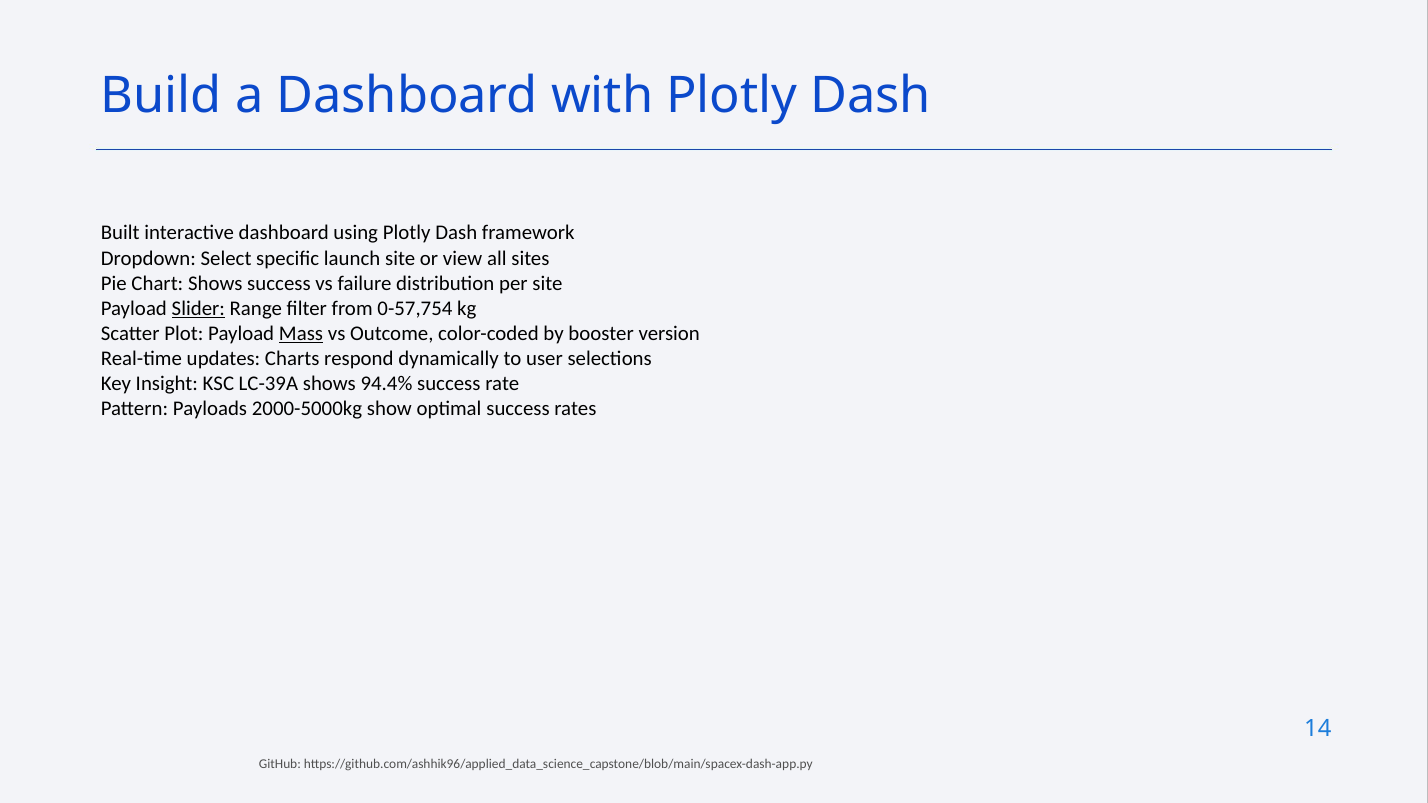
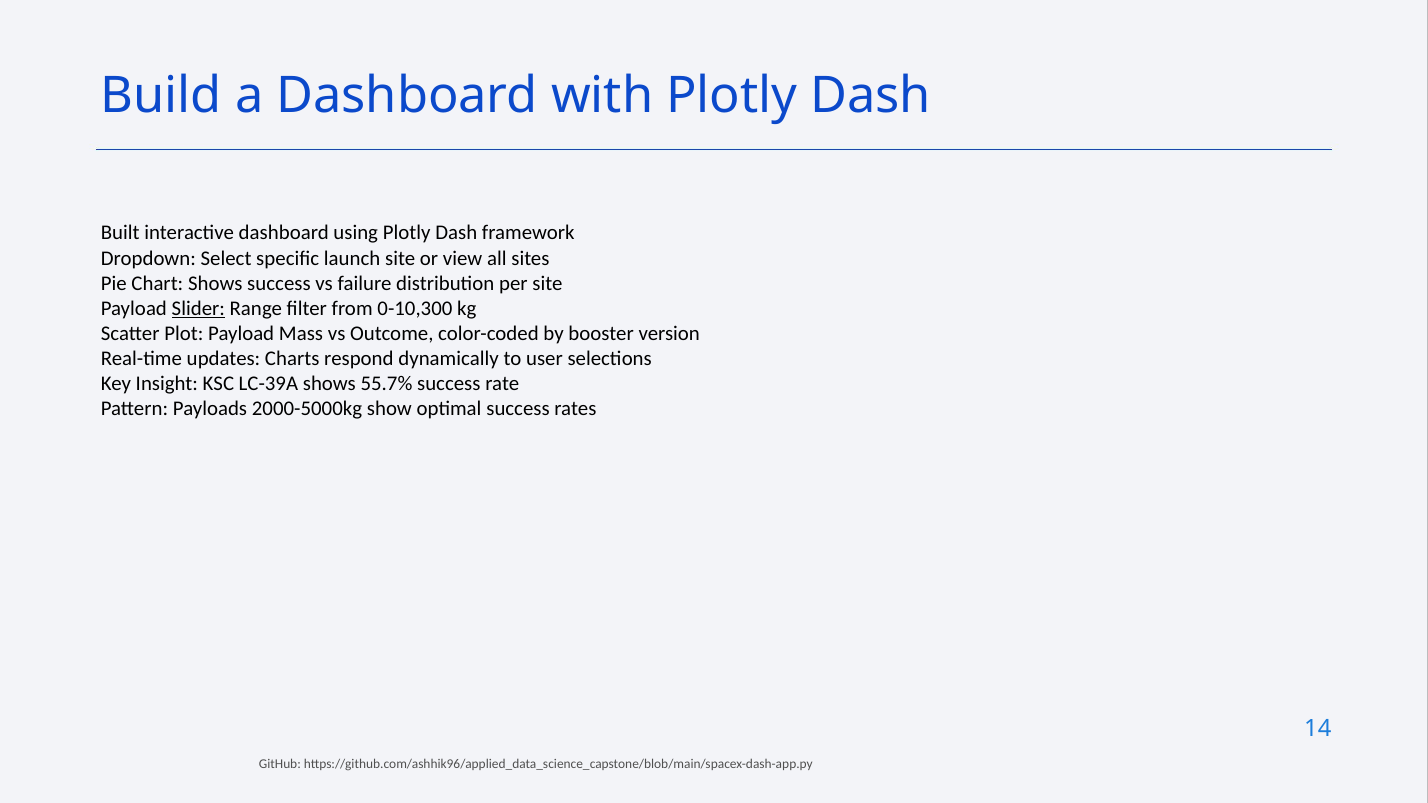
0-57,754: 0-57,754 -> 0-10,300
Mass underline: present -> none
94.4%: 94.4% -> 55.7%
